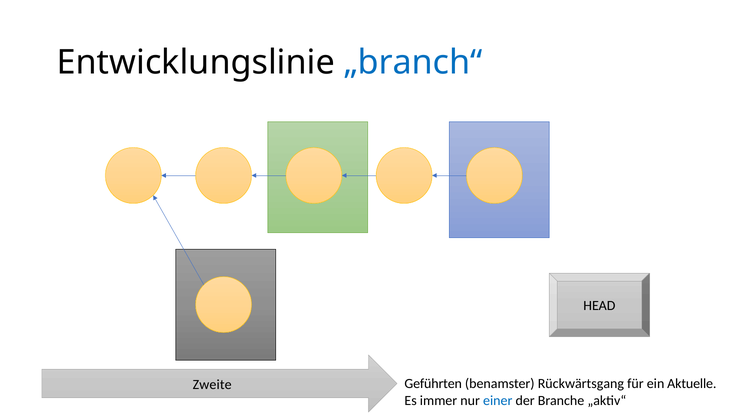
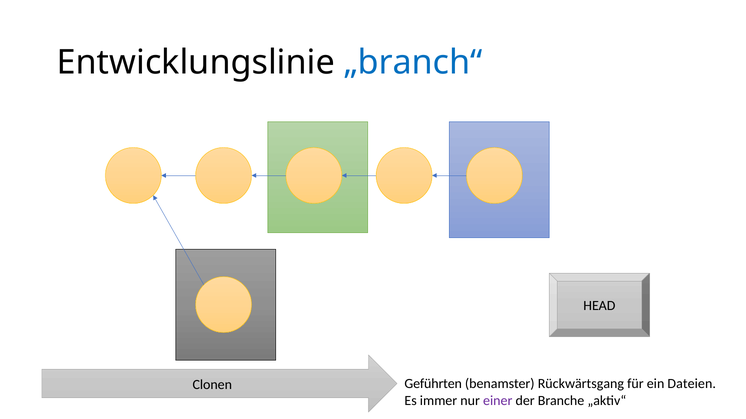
Aktuelle: Aktuelle -> Dateien
Zweite: Zweite -> Clonen
einer colour: blue -> purple
